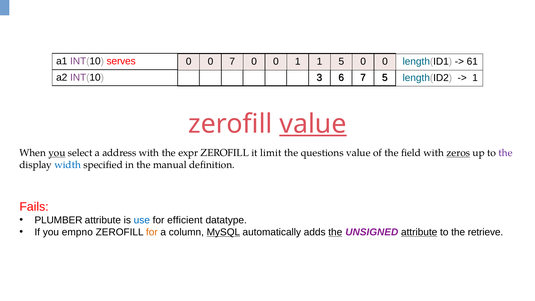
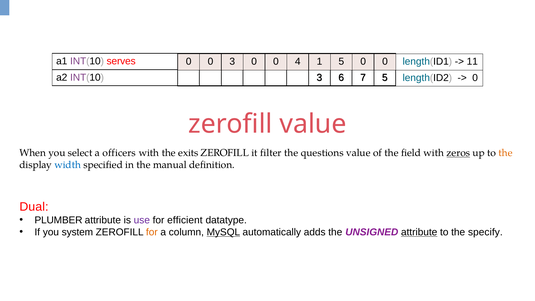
0 7: 7 -> 3
0 1: 1 -> 4
61: 61 -> 11
1 at (475, 78): 1 -> 0
value at (313, 124) underline: present -> none
you at (57, 153) underline: present -> none
address: address -> officers
expr: expr -> exits
limit: limit -> filter
the at (506, 153) colour: purple -> orange
Fails: Fails -> Dual
use colour: blue -> purple
empno: empno -> system
the at (335, 232) underline: present -> none
retrieve: retrieve -> specify
